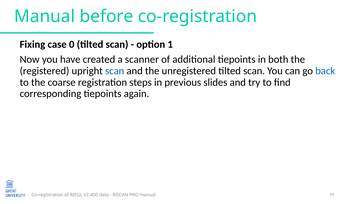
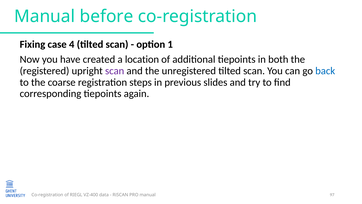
0: 0 -> 4
scanner: scanner -> location
scan at (115, 71) colour: blue -> purple
